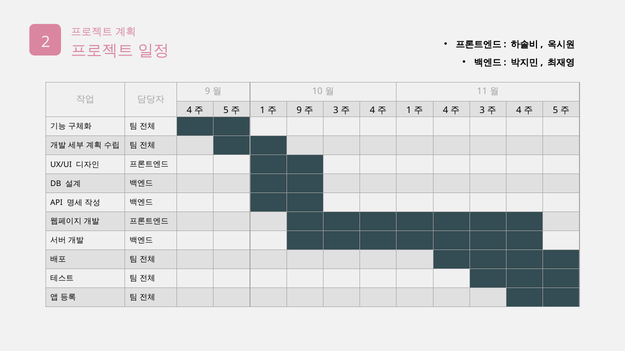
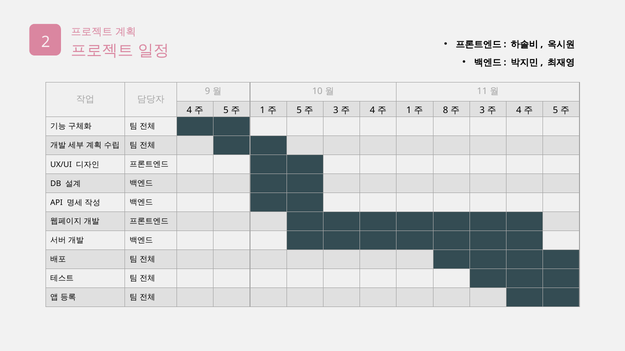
9 at (299, 110): 9 -> 5
4 at (446, 110): 4 -> 8
